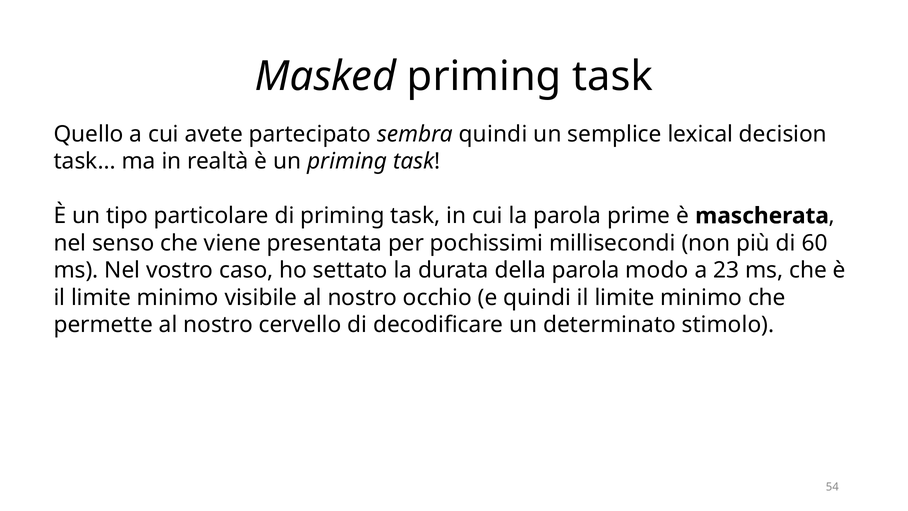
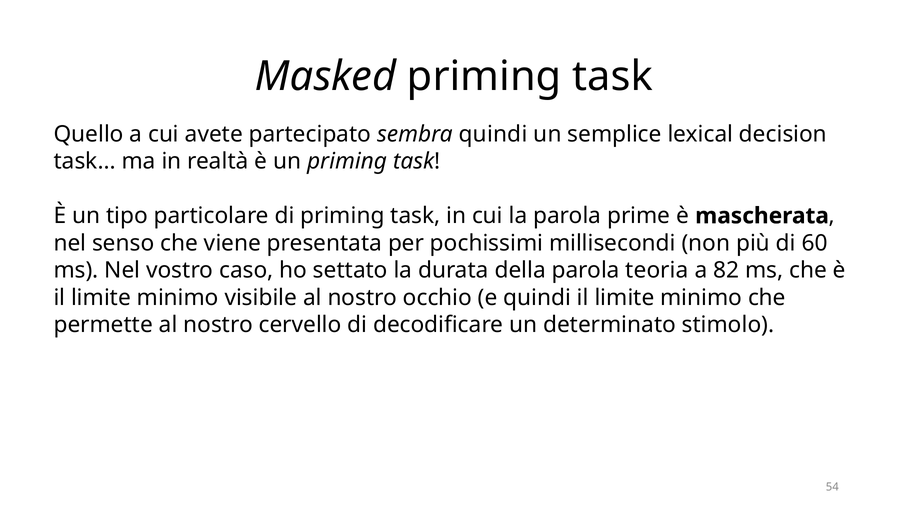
modo: modo -> teoria
23: 23 -> 82
